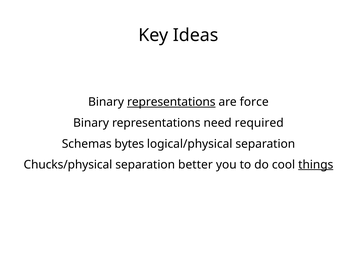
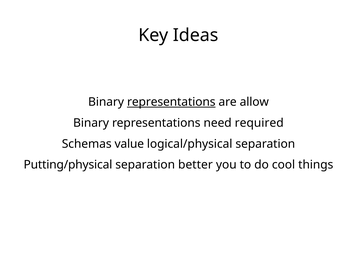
force: force -> allow
bytes: bytes -> value
Chucks/physical: Chucks/physical -> Putting/physical
things underline: present -> none
